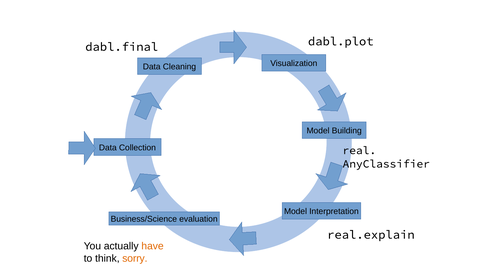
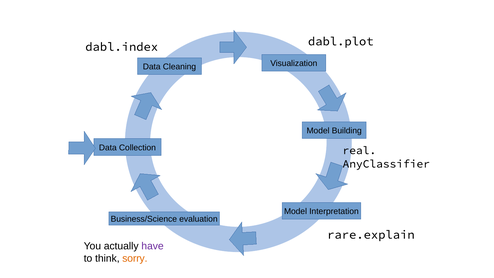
dabl.final: dabl.final -> dabl.index
real.explain: real.explain -> rare.explain
have colour: orange -> purple
